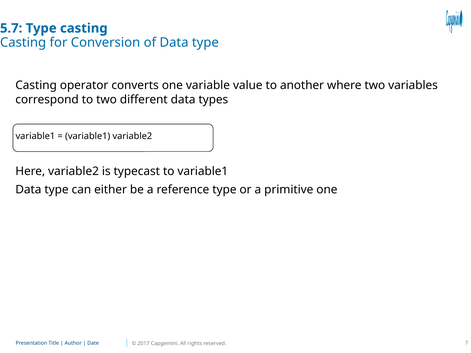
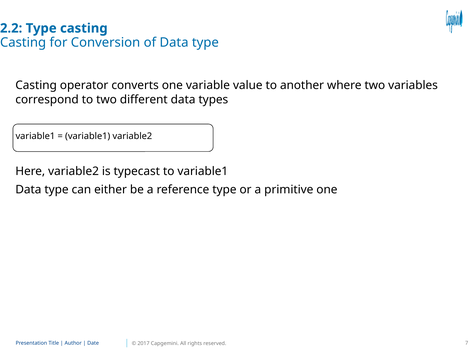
5.7: 5.7 -> 2.2
